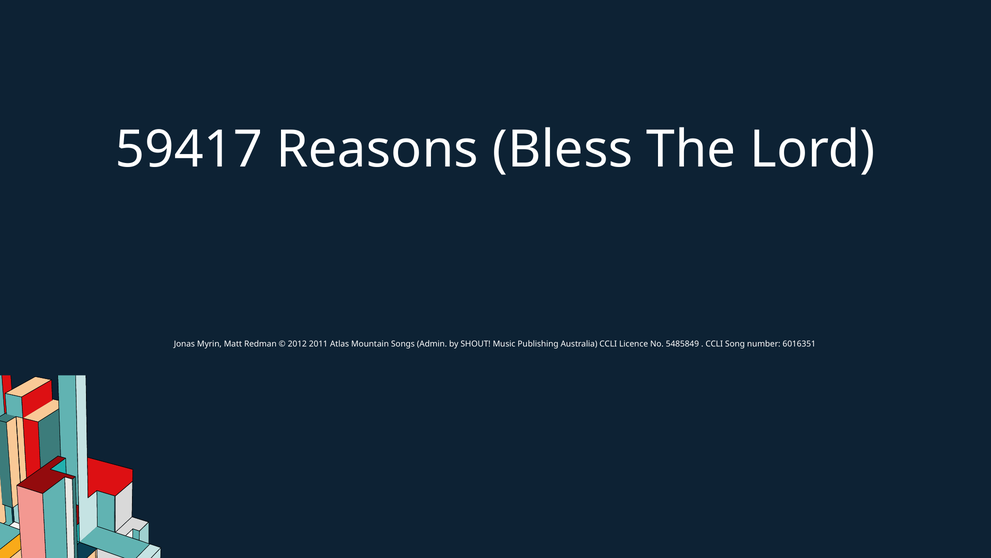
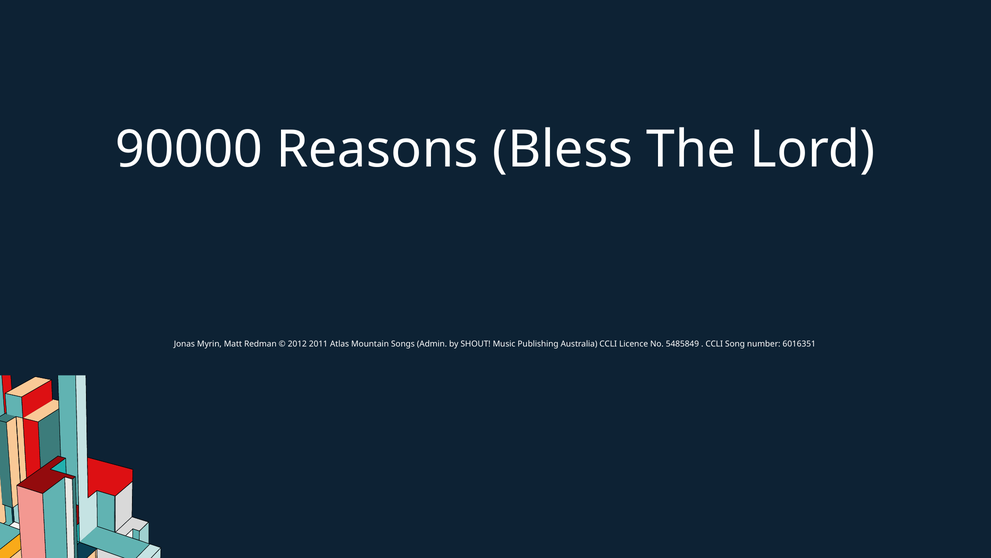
59417: 59417 -> 90000
